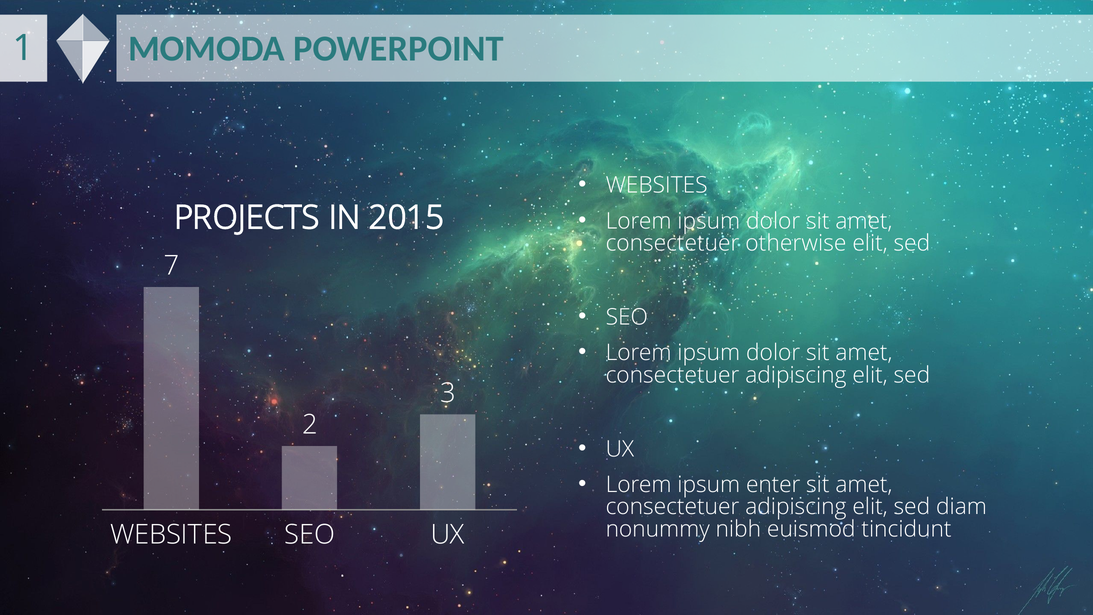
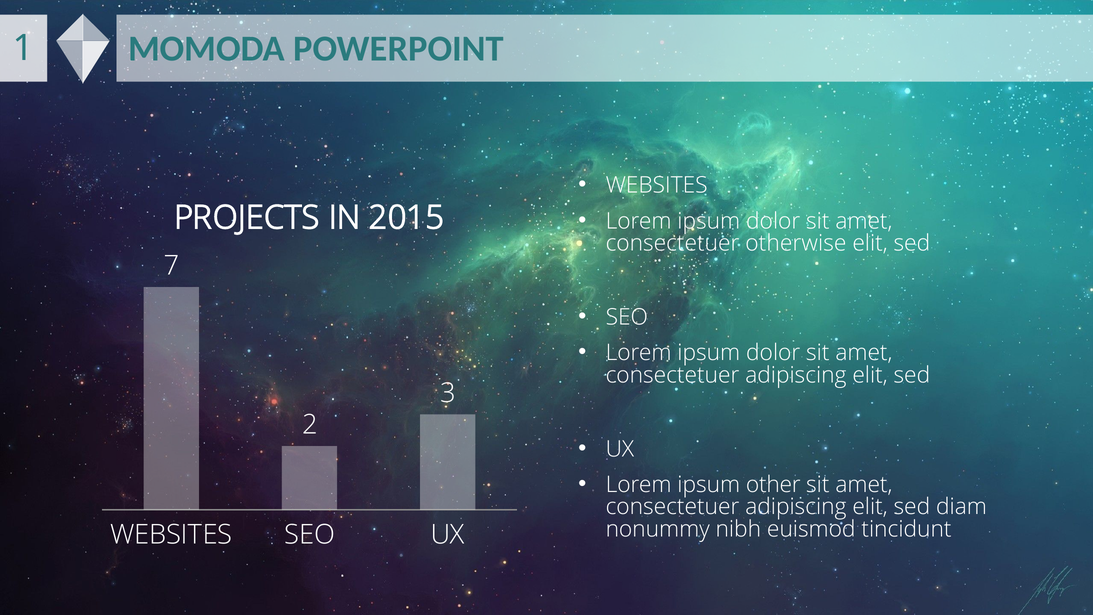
enter: enter -> other
